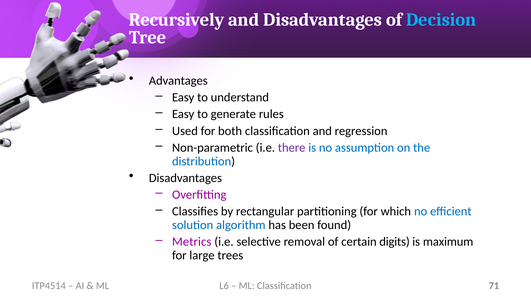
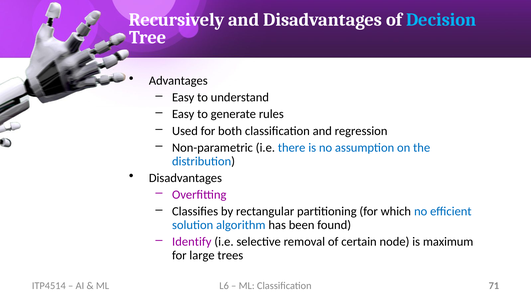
there colour: purple -> blue
Metrics: Metrics -> Identify
digits: digits -> node
